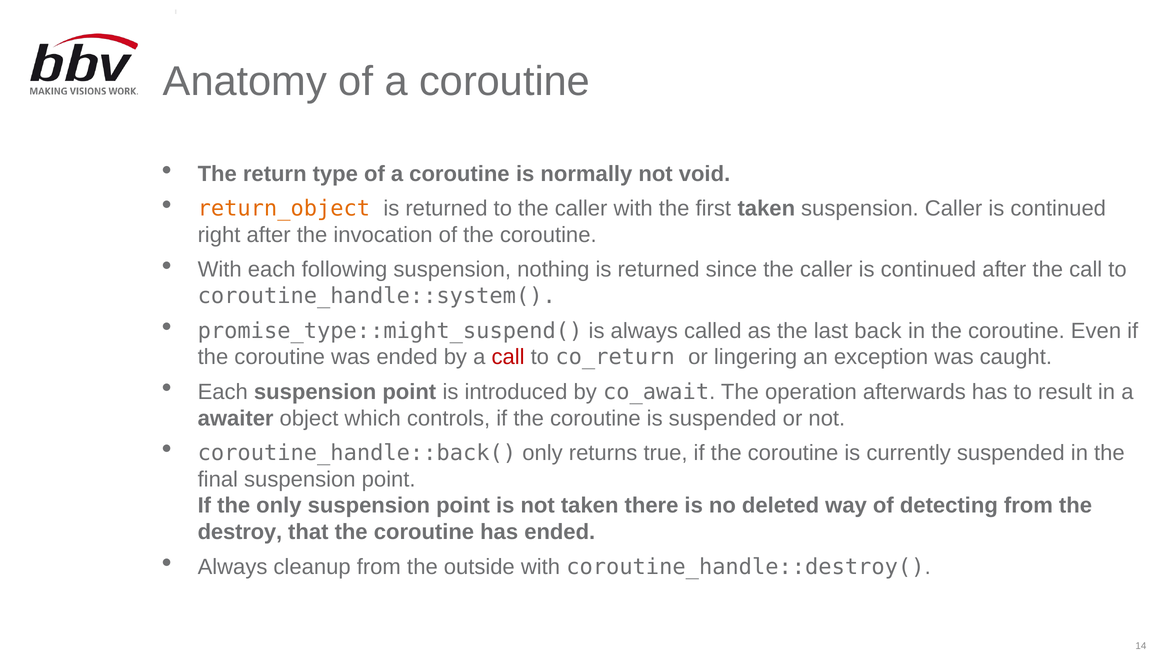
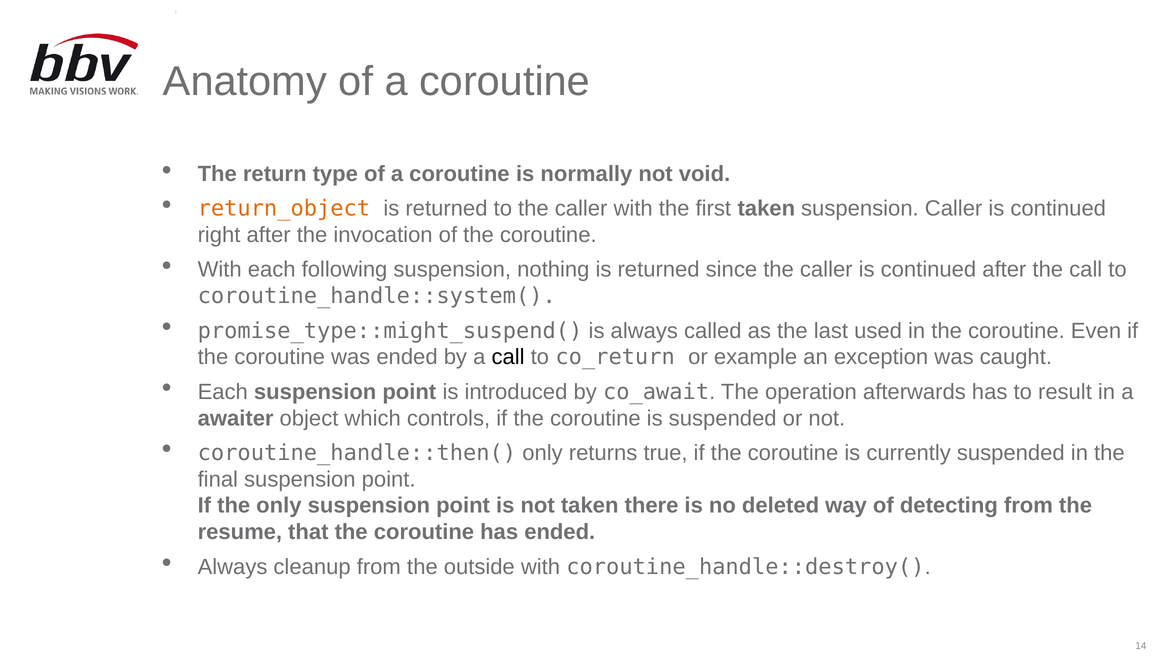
back: back -> used
call at (508, 357) colour: red -> black
lingering: lingering -> example
coroutine_handle::back(: coroutine_handle::back( -> coroutine_handle::then(
destroy: destroy -> resume
